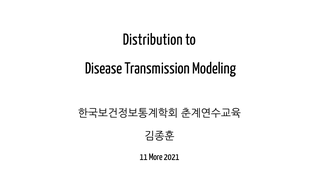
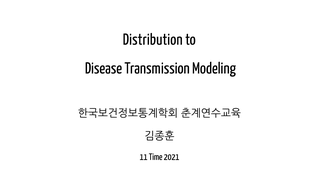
More: More -> Time
